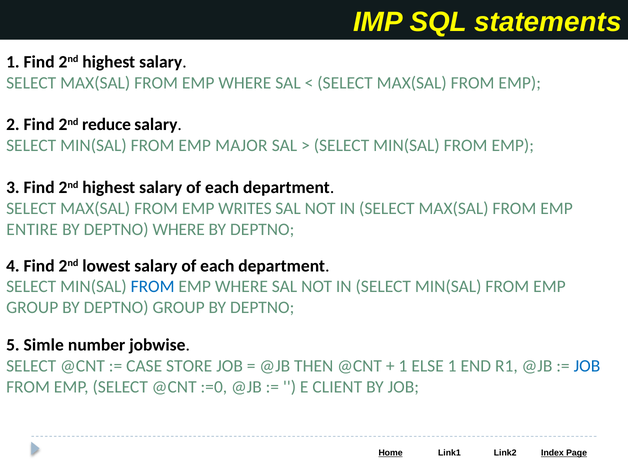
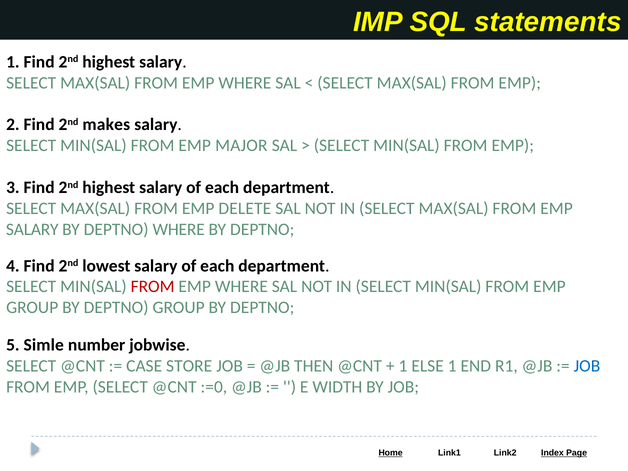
reduce: reduce -> makes
WRITES: WRITES -> DELETE
ENTIRE at (32, 229): ENTIRE -> SALARY
FROM at (153, 287) colour: blue -> red
CLIENT: CLIENT -> WIDTH
